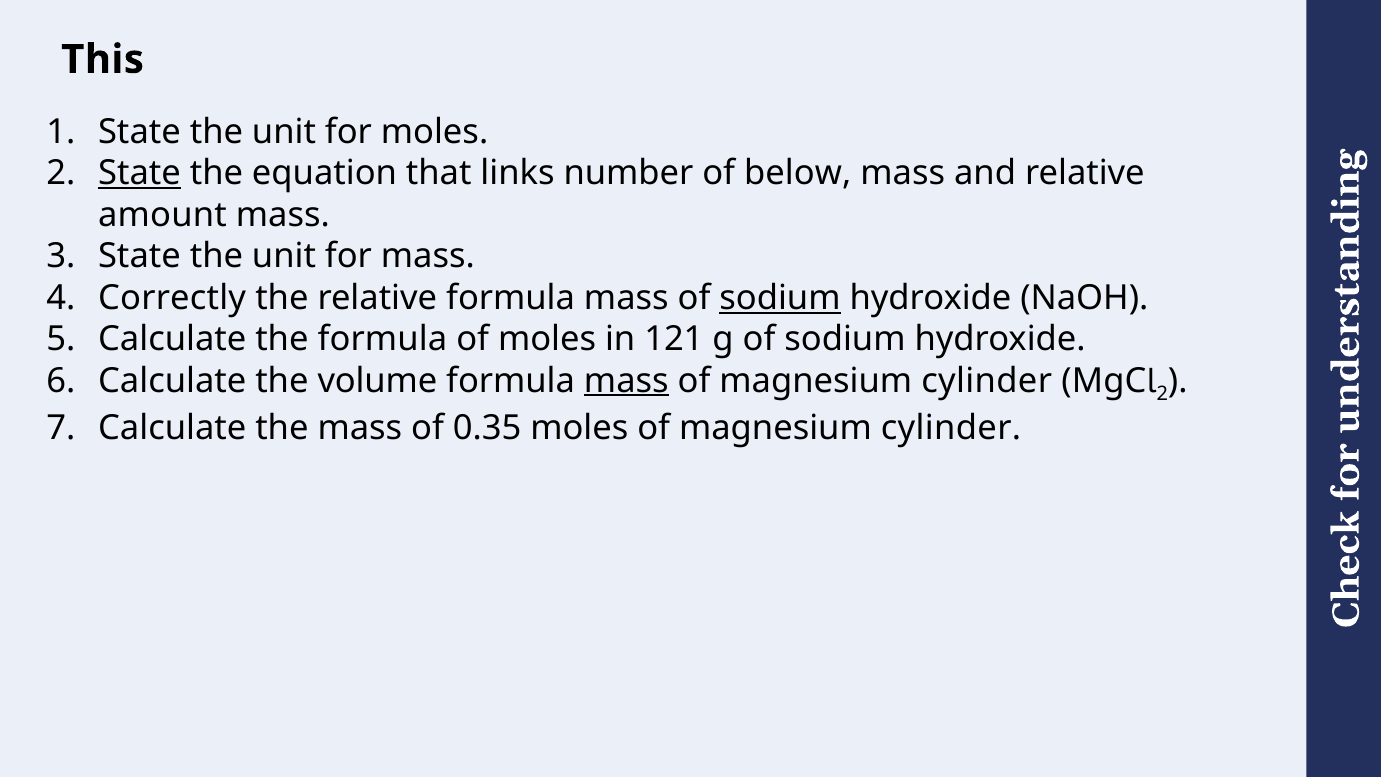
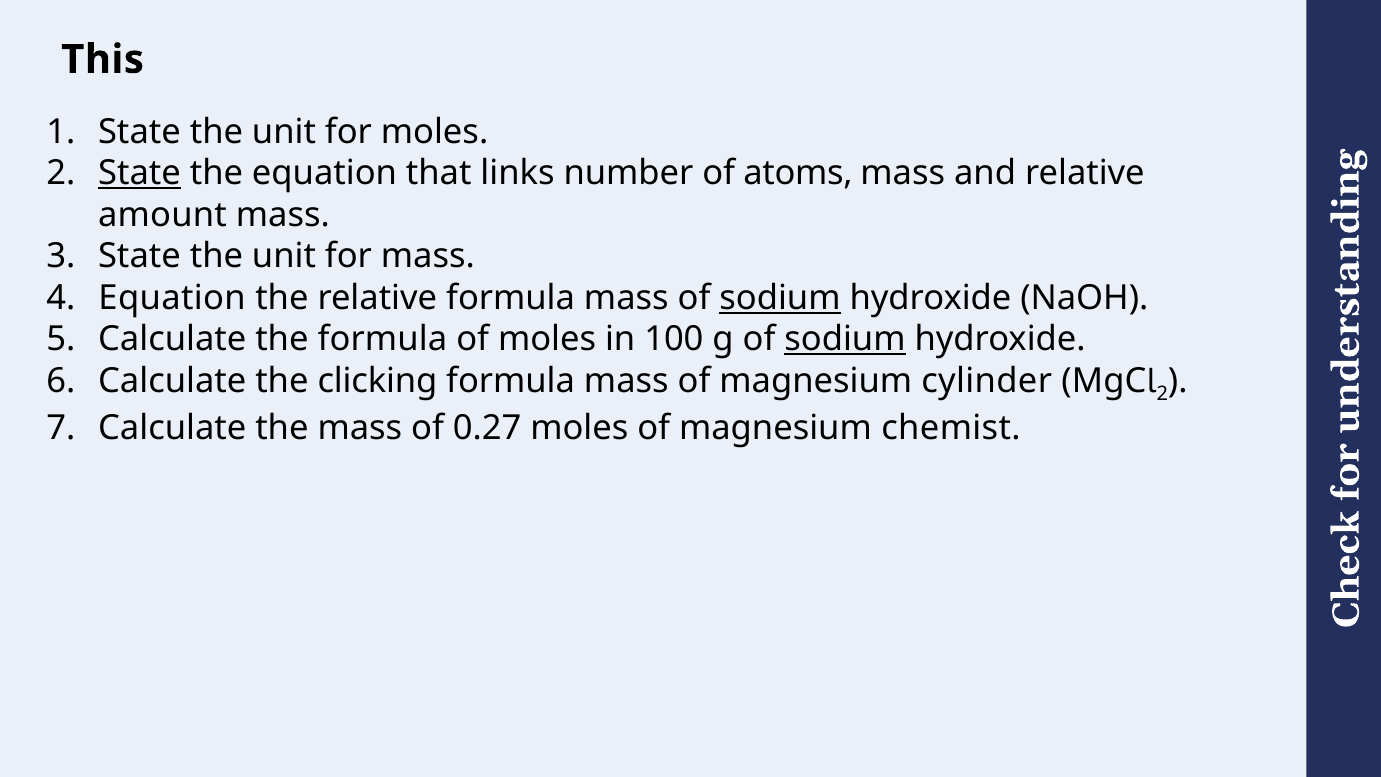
below: below -> atoms
Correctly at (172, 298): Correctly -> Equation
121: 121 -> 100
sodium at (845, 339) underline: none -> present
volume: volume -> clicking
mass at (626, 381) underline: present -> none
0.35: 0.35 -> 0.27
moles of magnesium cylinder: cylinder -> chemist
